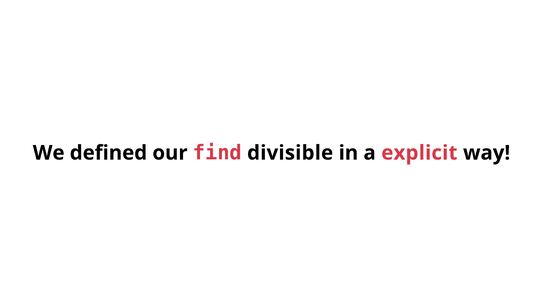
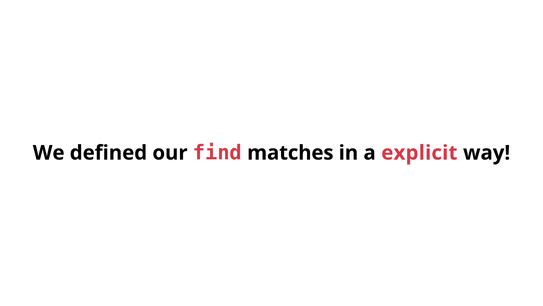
divisible: divisible -> matches
